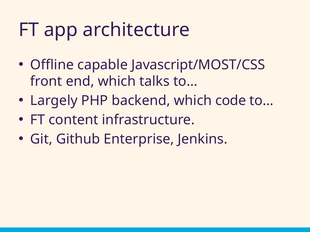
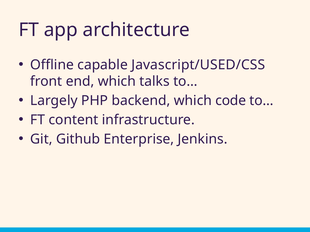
Javascript/MOST/CSS: Javascript/MOST/CSS -> Javascript/USED/CSS
